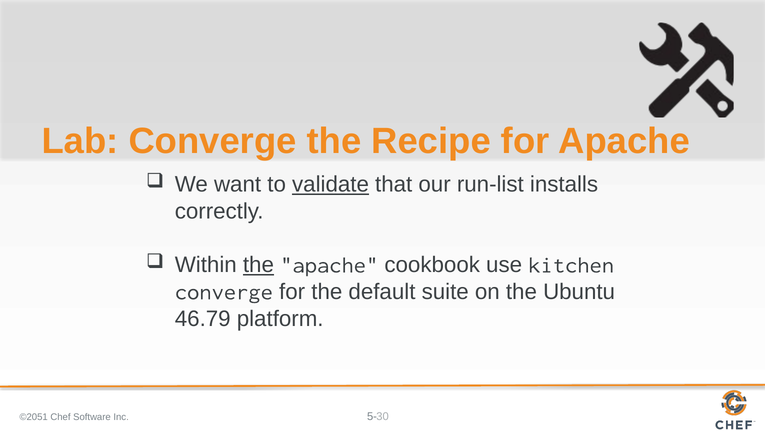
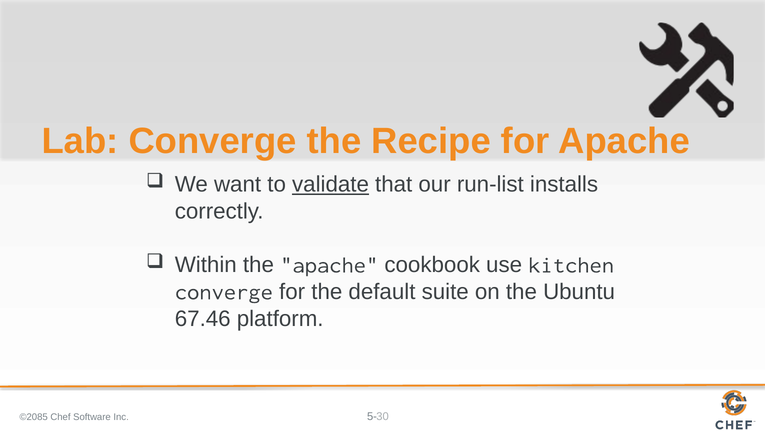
the at (258, 265) underline: present -> none
46.79: 46.79 -> 67.46
©2051: ©2051 -> ©2085
